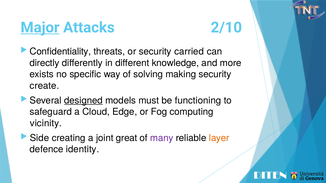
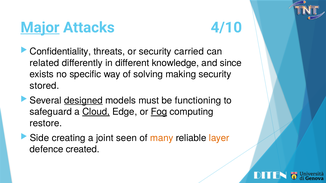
2/10: 2/10 -> 4/10
directly: directly -> related
more: more -> since
create: create -> stored
Cloud underline: none -> present
Fog underline: none -> present
vicinity: vicinity -> restore
great: great -> seen
many colour: purple -> orange
identity: identity -> created
